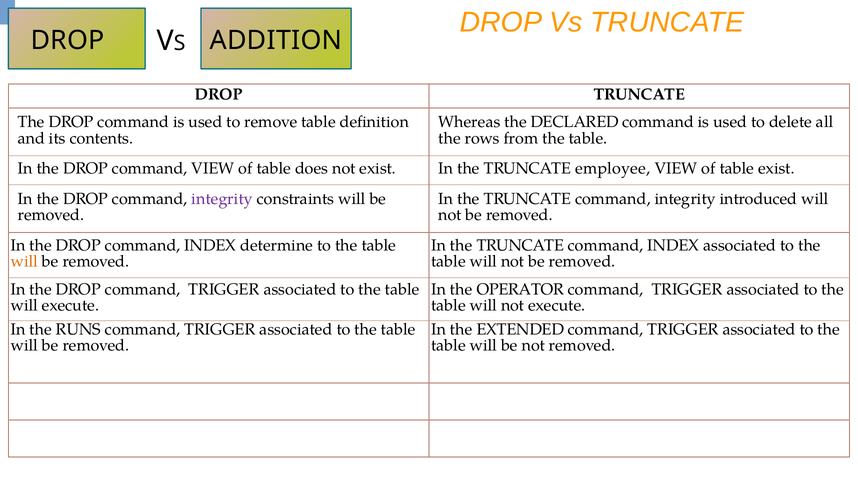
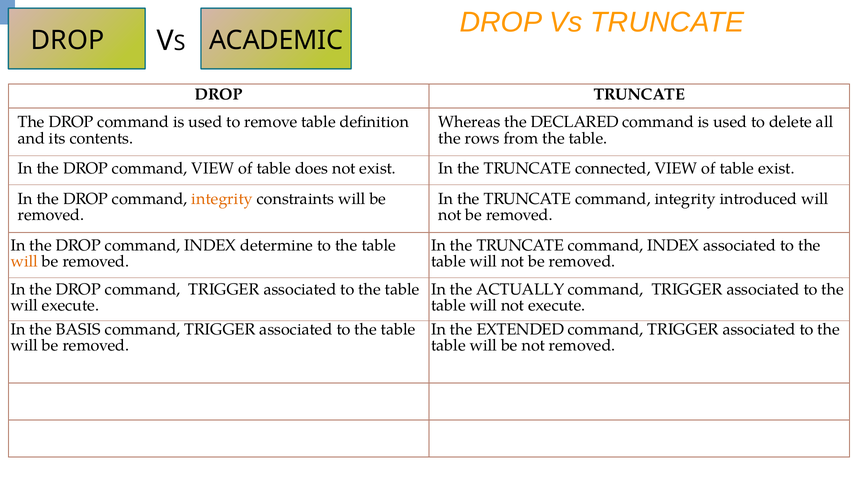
ADDITION: ADDITION -> ACADEMIC
employee: employee -> connected
integrity at (222, 199) colour: purple -> orange
OPERATOR: OPERATOR -> ACTUALLY
RUNS: RUNS -> BASIS
